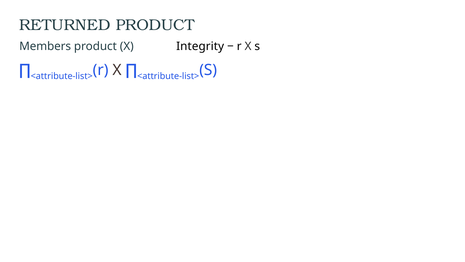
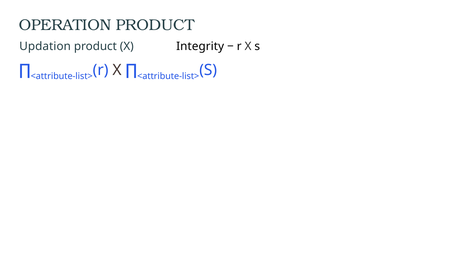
RETURNED: RETURNED -> OPERATION
Members: Members -> Updation
